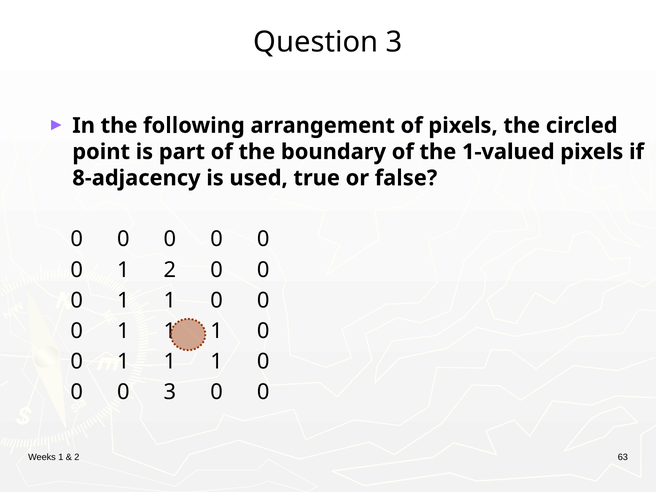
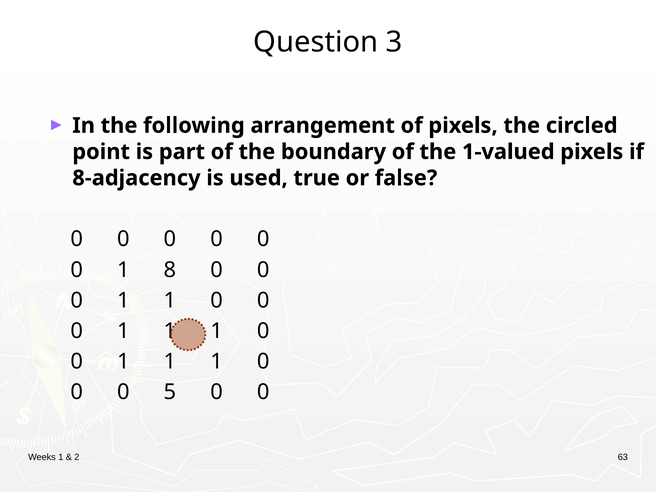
1 2: 2 -> 8
0 3: 3 -> 5
